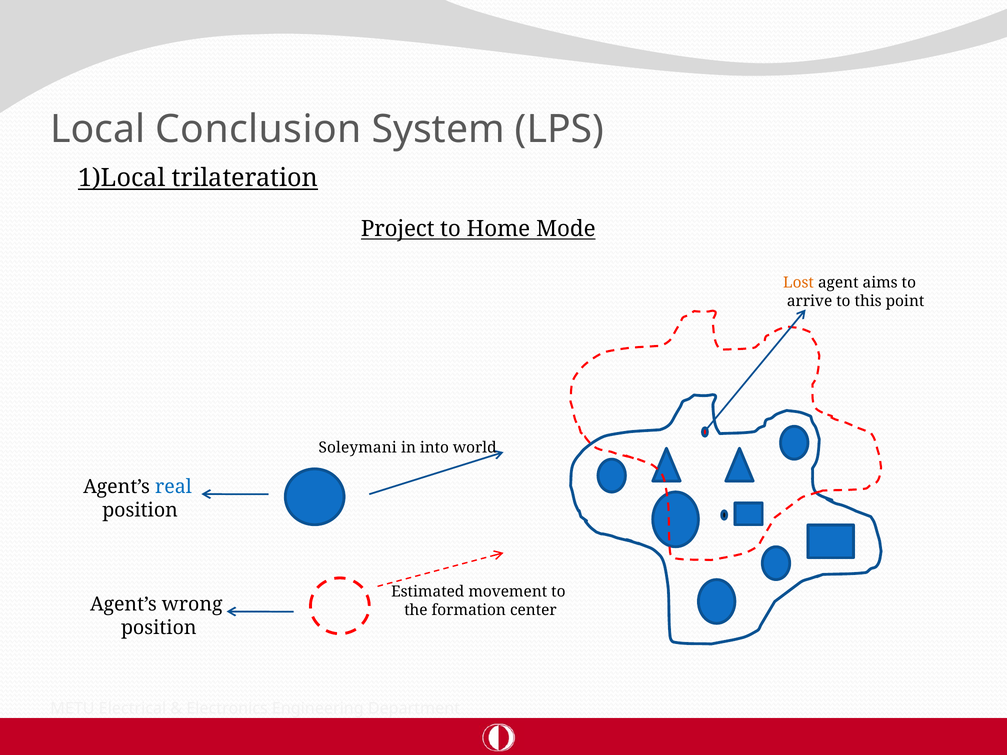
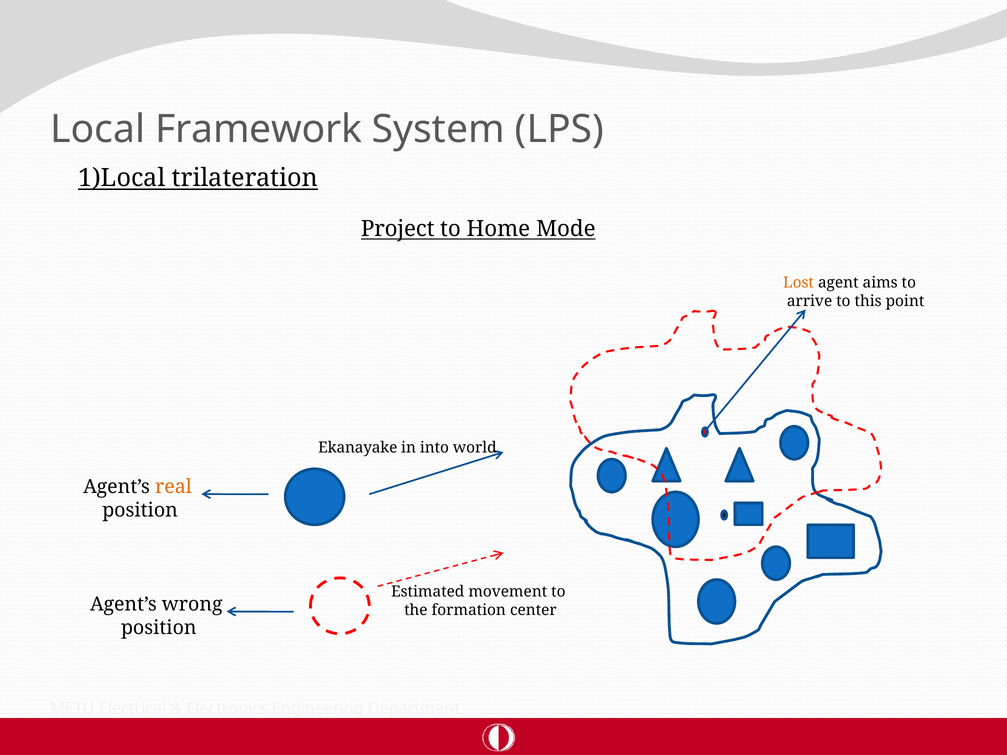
Conclusion: Conclusion -> Framework
Soleymani: Soleymani -> Ekanayake
real colour: blue -> orange
